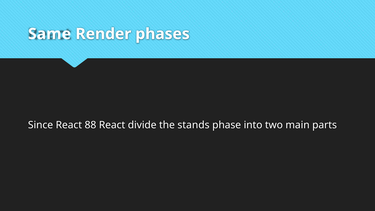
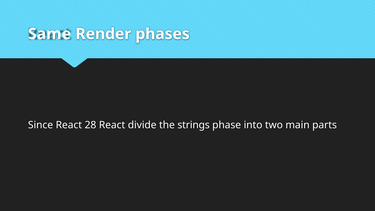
88: 88 -> 28
stands: stands -> strings
